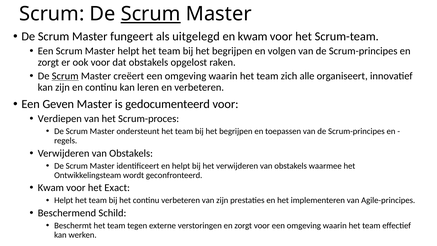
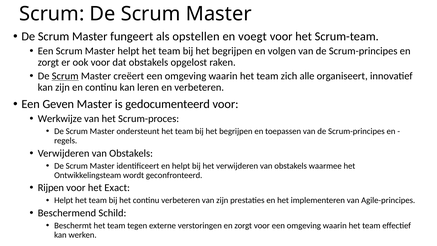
Scrum at (151, 14) underline: present -> none
uitgelegd: uitgelegd -> opstellen
en kwam: kwam -> voegt
Verdiepen: Verdiepen -> Werkwijze
Kwam at (51, 188): Kwam -> Rijpen
